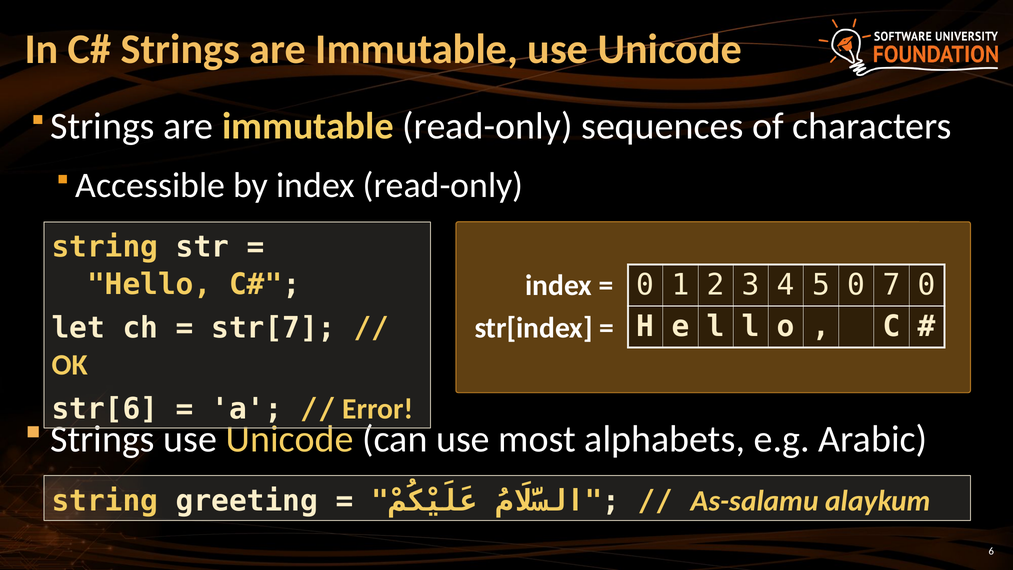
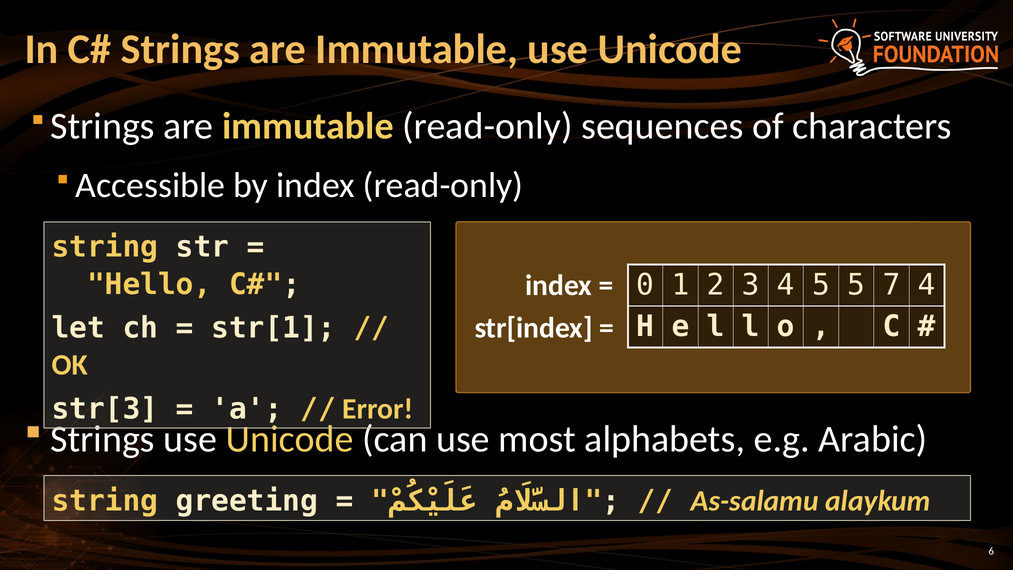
5 0: 0 -> 5
7 0: 0 -> 4
str[7: str[7 -> str[1
str[6: str[6 -> str[3
